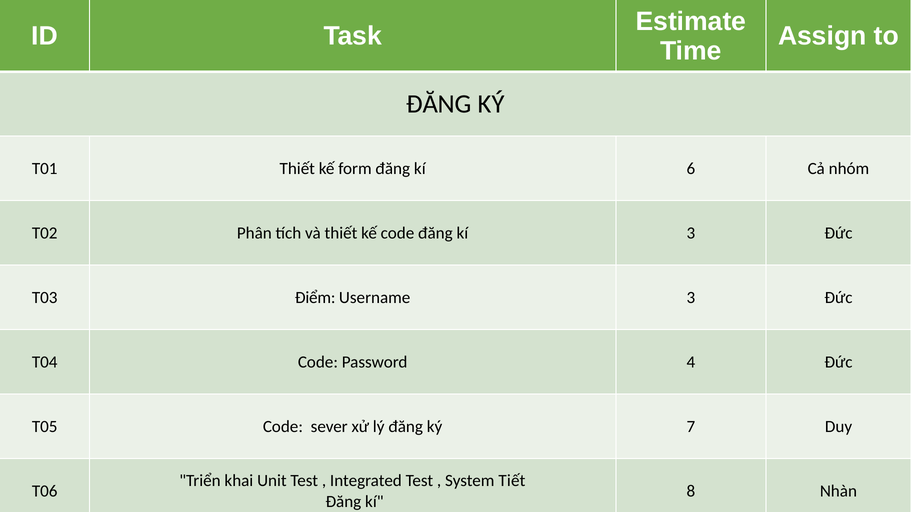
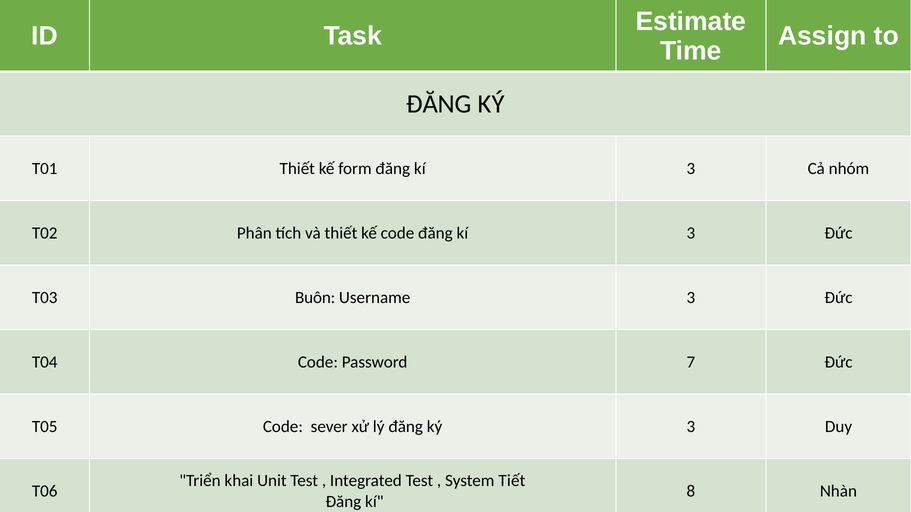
form đăng kí 6: 6 -> 3
Điểm: Điểm -> Buôn
4: 4 -> 7
ký 7: 7 -> 3
